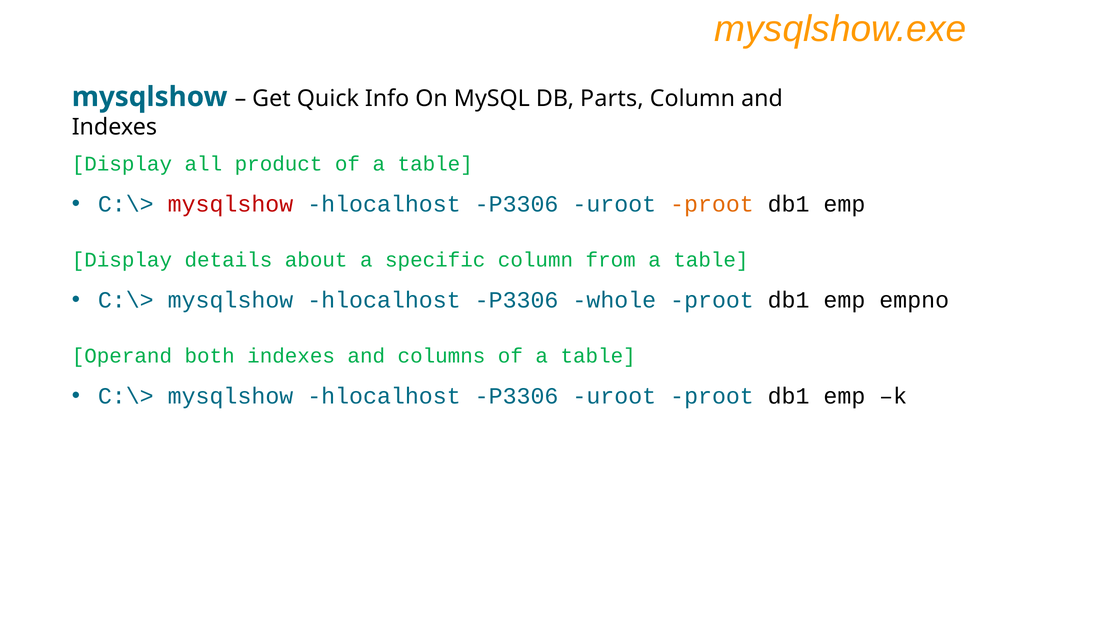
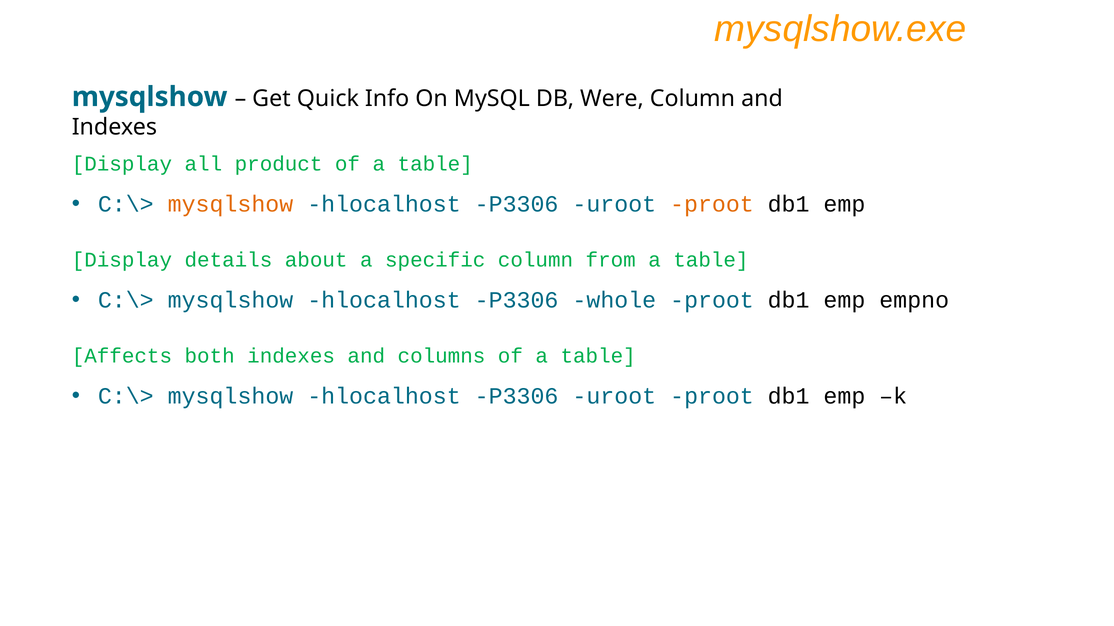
Parts: Parts -> Were
mysqlshow at (230, 205) colour: red -> orange
Operand: Operand -> Affects
